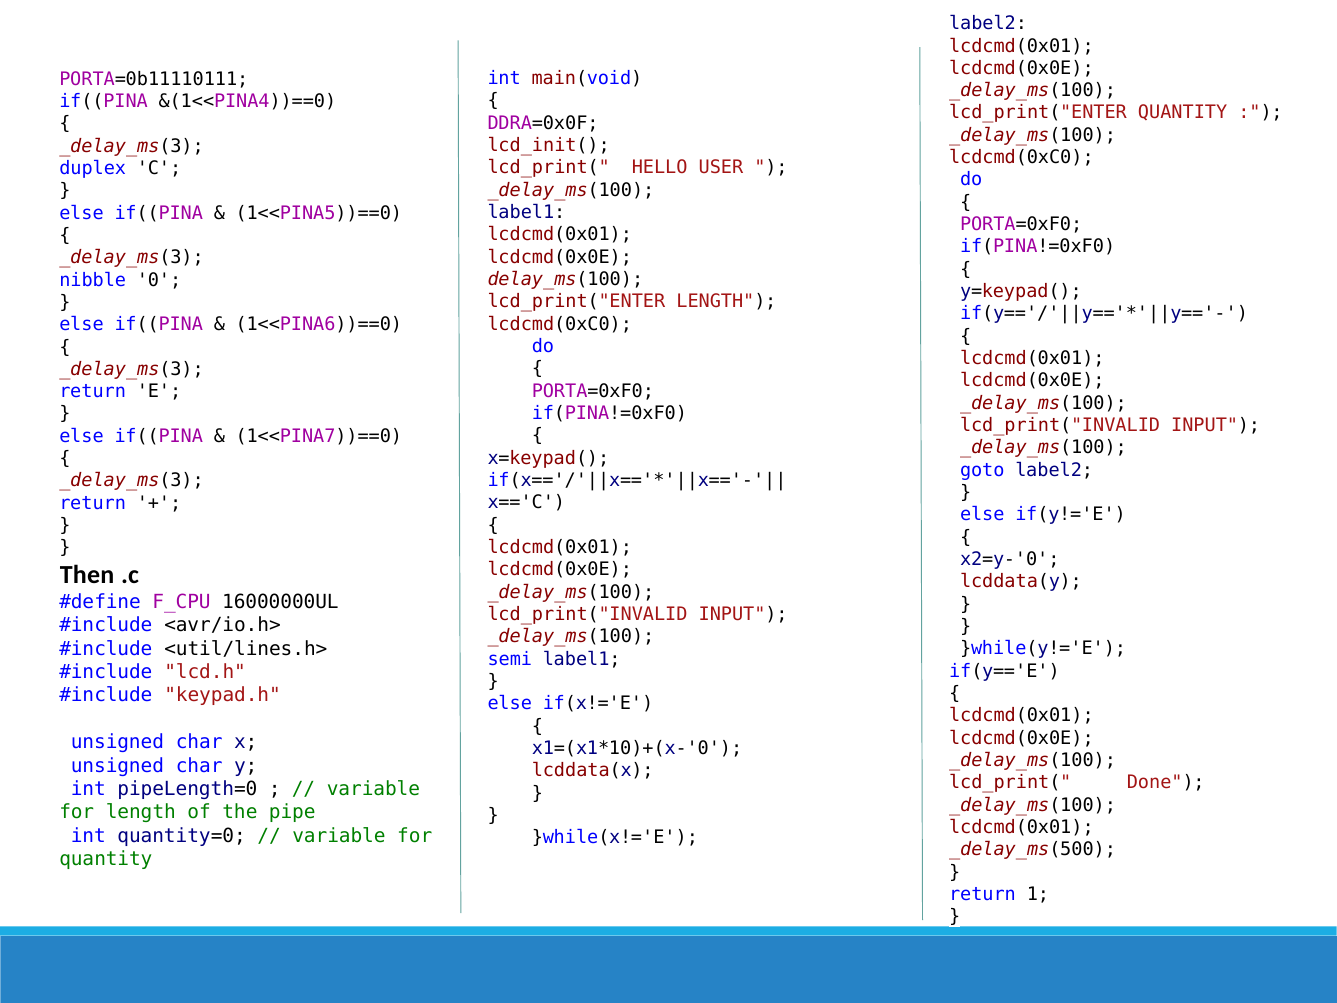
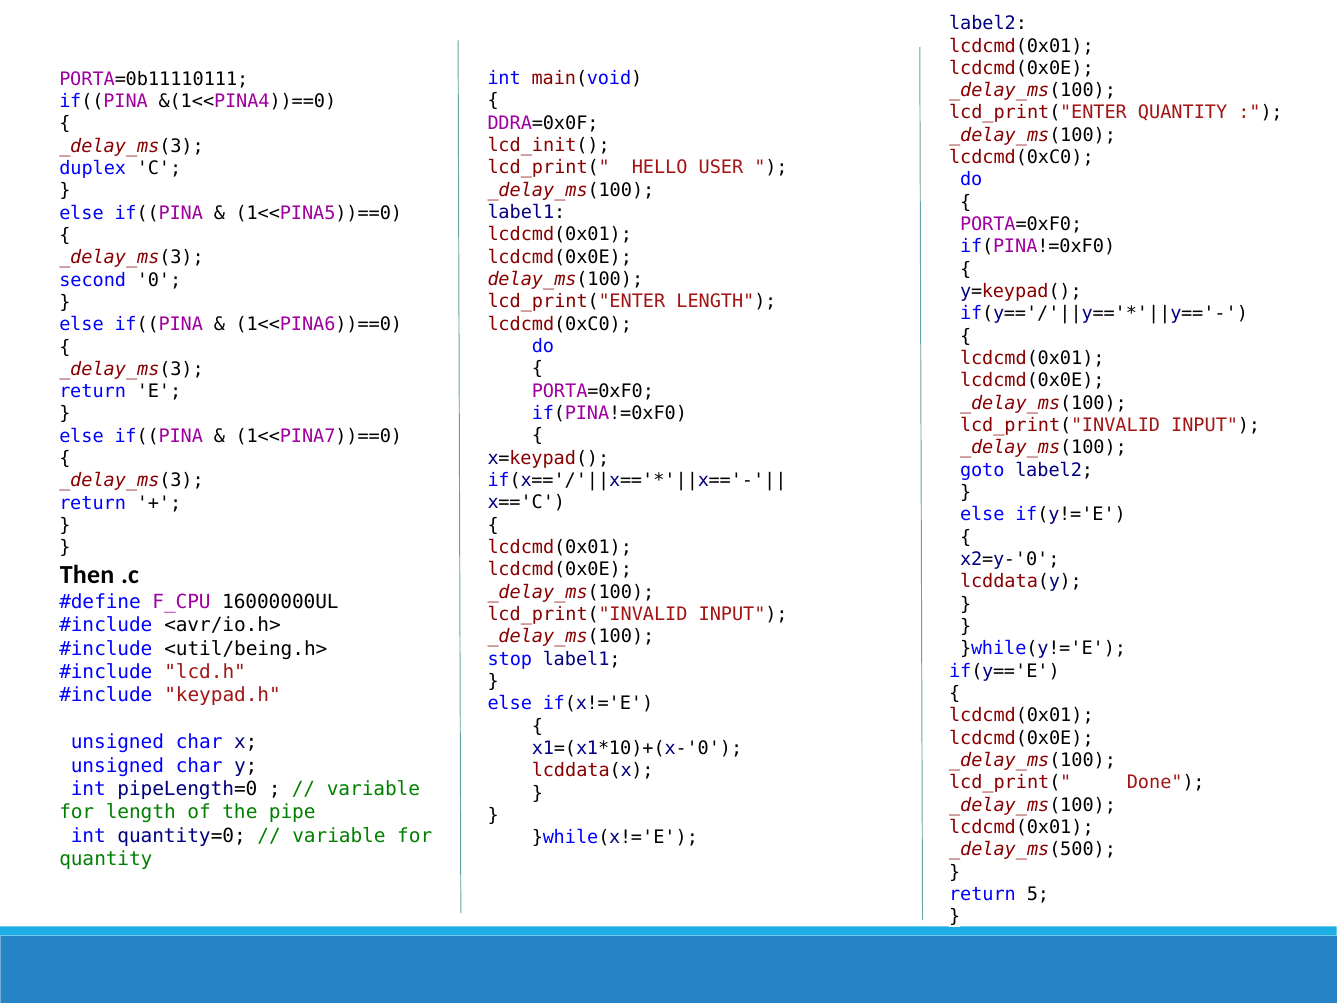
nibble: nibble -> second
<util/lines.h>: <util/lines.h> -> <util/being.h>
semi: semi -> stop
1: 1 -> 5
